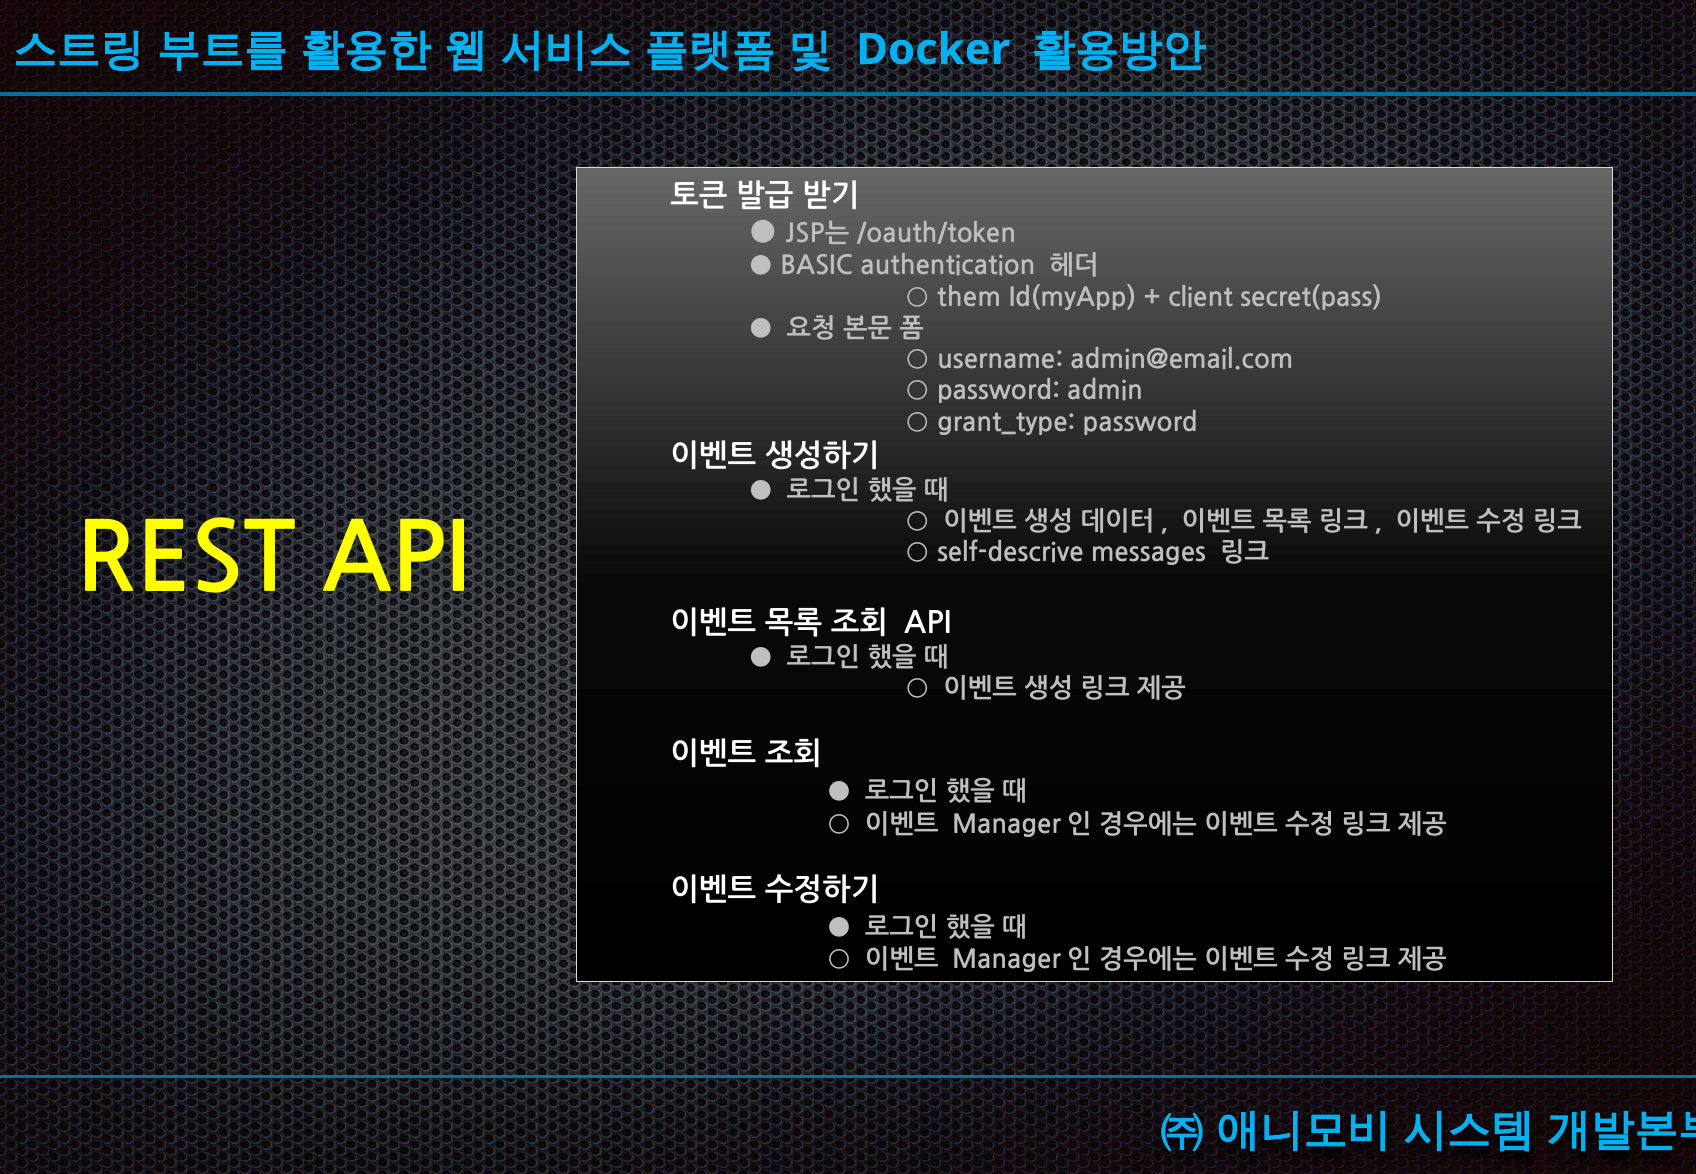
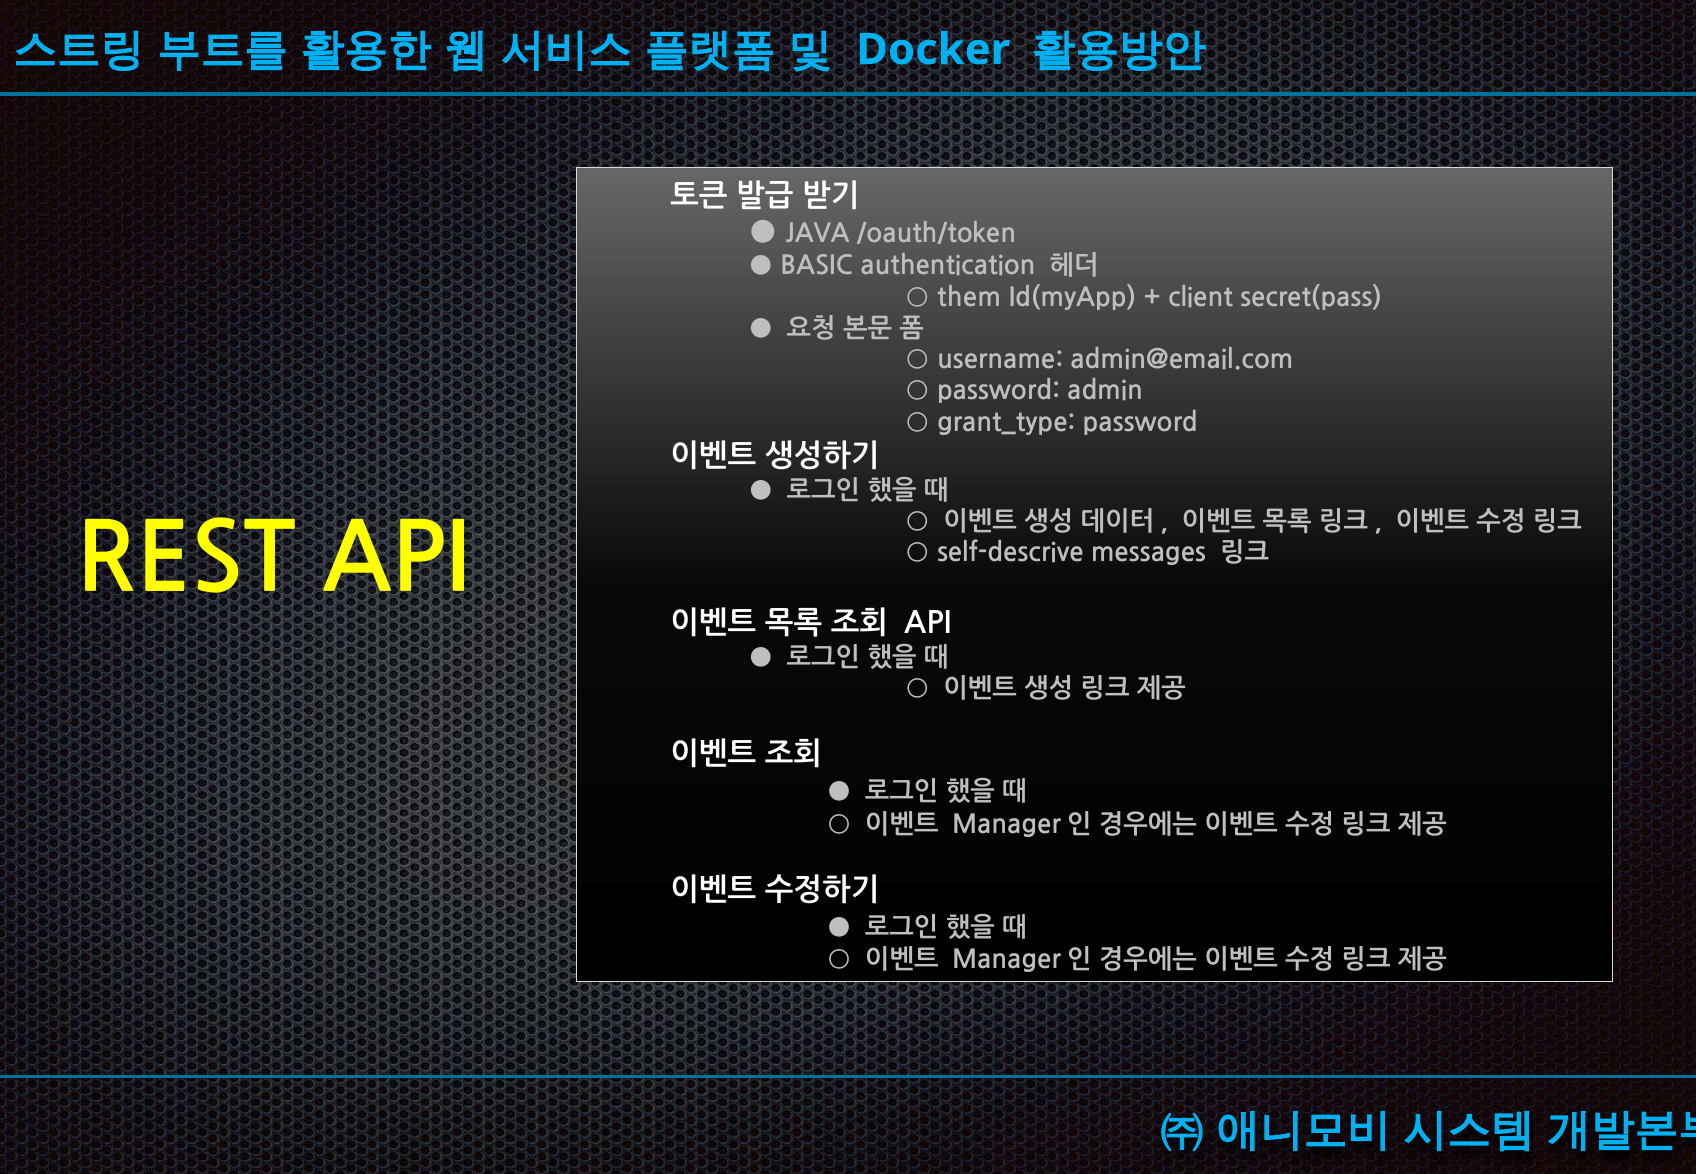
JSP는: JSP는 -> JAVA
